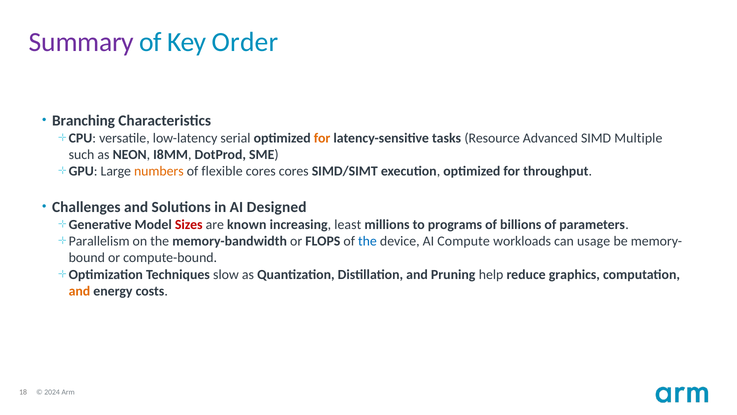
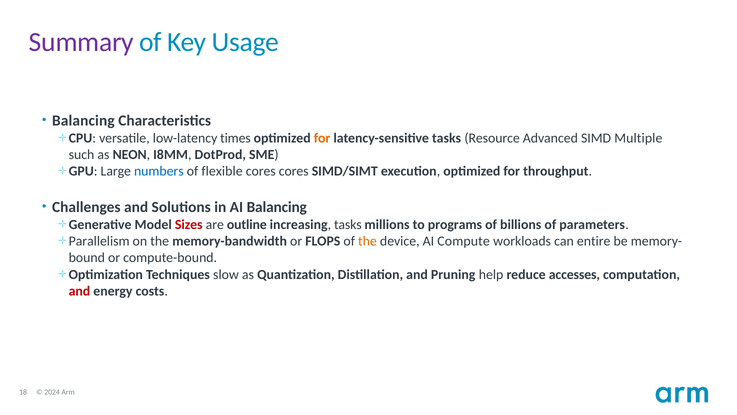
Order: Order -> Usage
Branching at (84, 120): Branching -> Balancing
serial: serial -> times
numbers colour: orange -> blue
AI Designed: Designed -> Balancing
known: known -> outline
increasing least: least -> tasks
the at (367, 241) colour: blue -> orange
usage: usage -> entire
graphics: graphics -> accesses
and at (79, 291) colour: orange -> red
